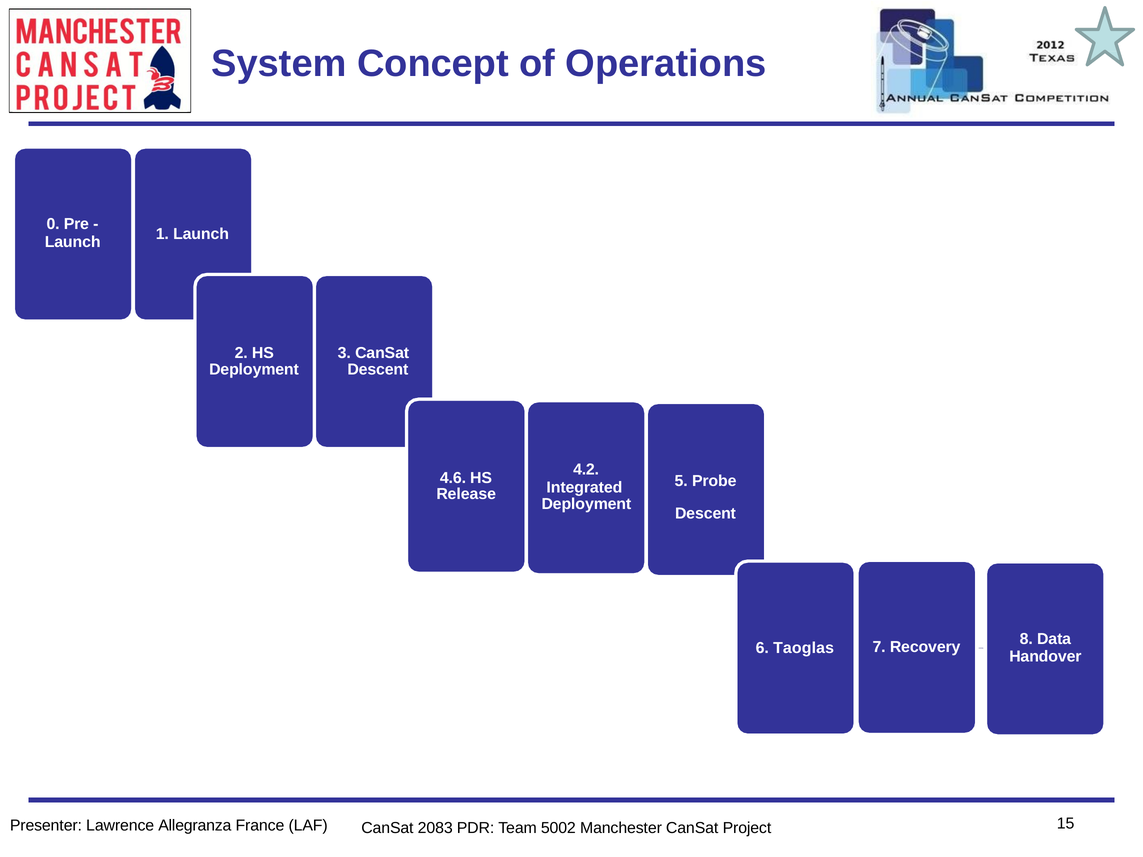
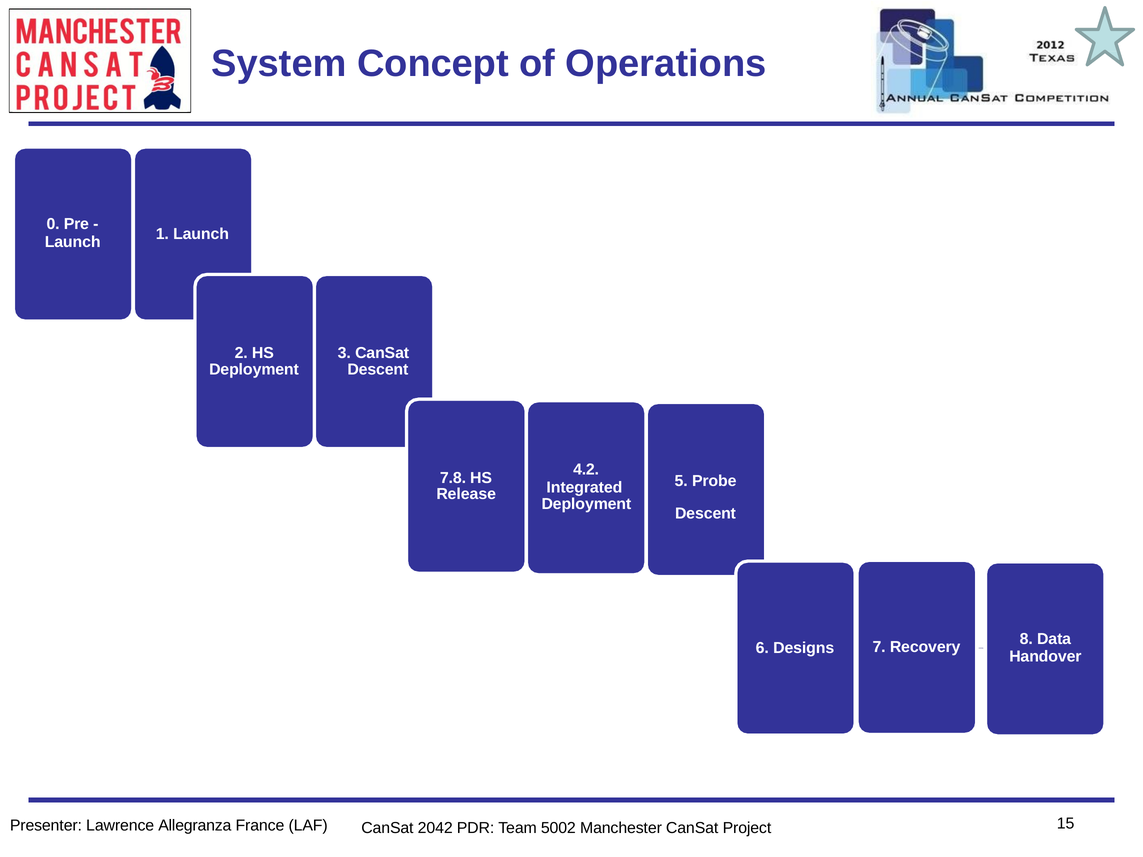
4.6: 4.6 -> 7.8
Taoglas: Taoglas -> Designs
2083: 2083 -> 2042
